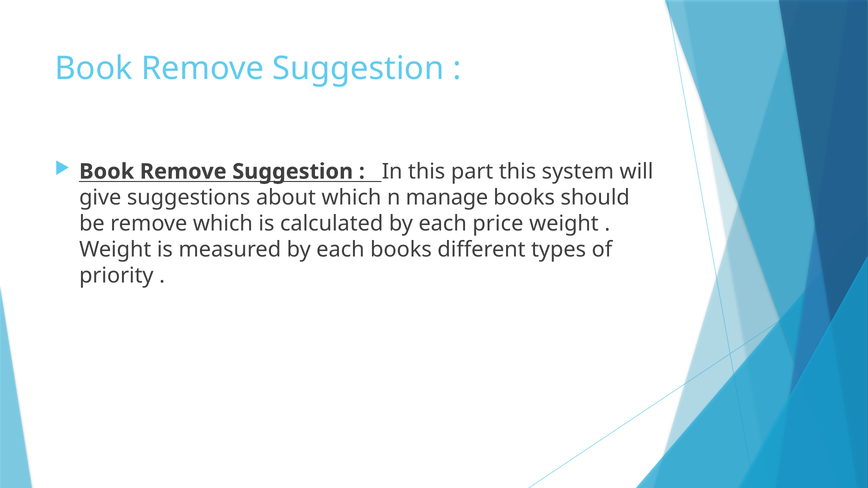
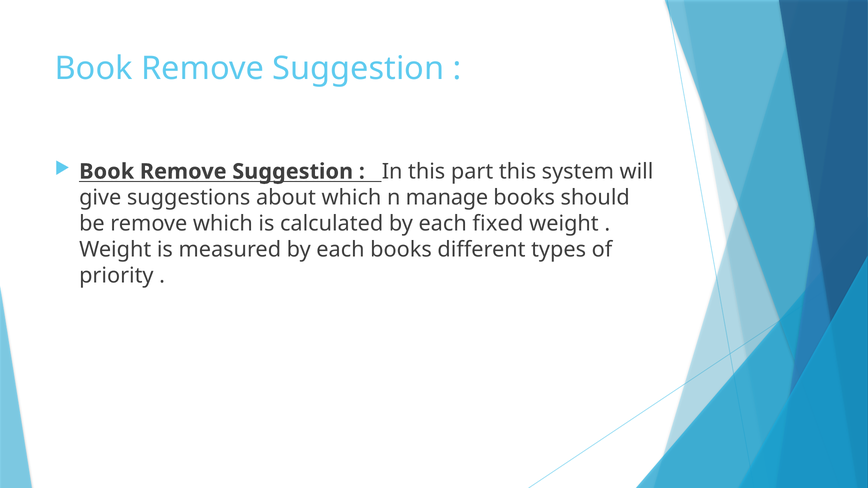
price: price -> fixed
